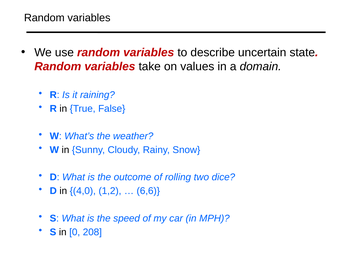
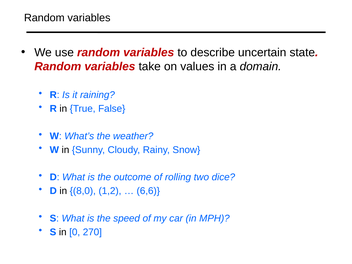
4,0: 4,0 -> 8,0
208: 208 -> 270
